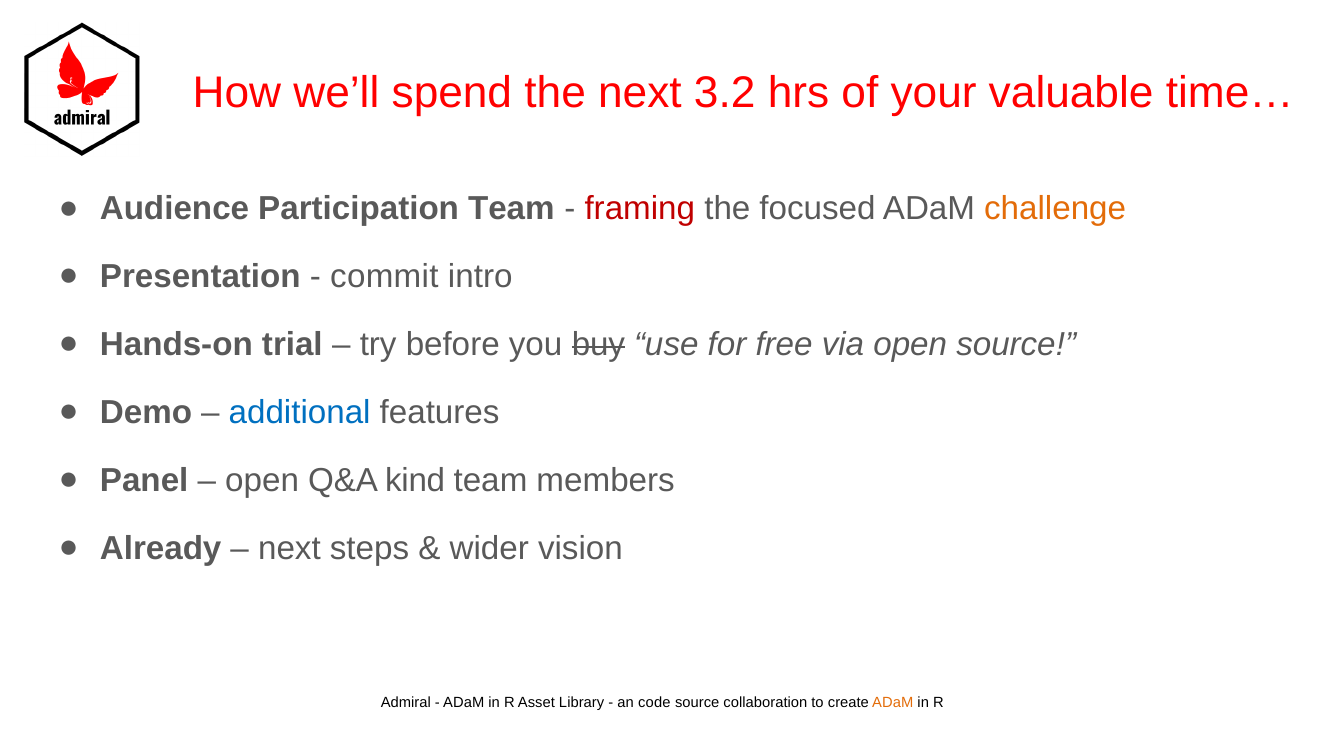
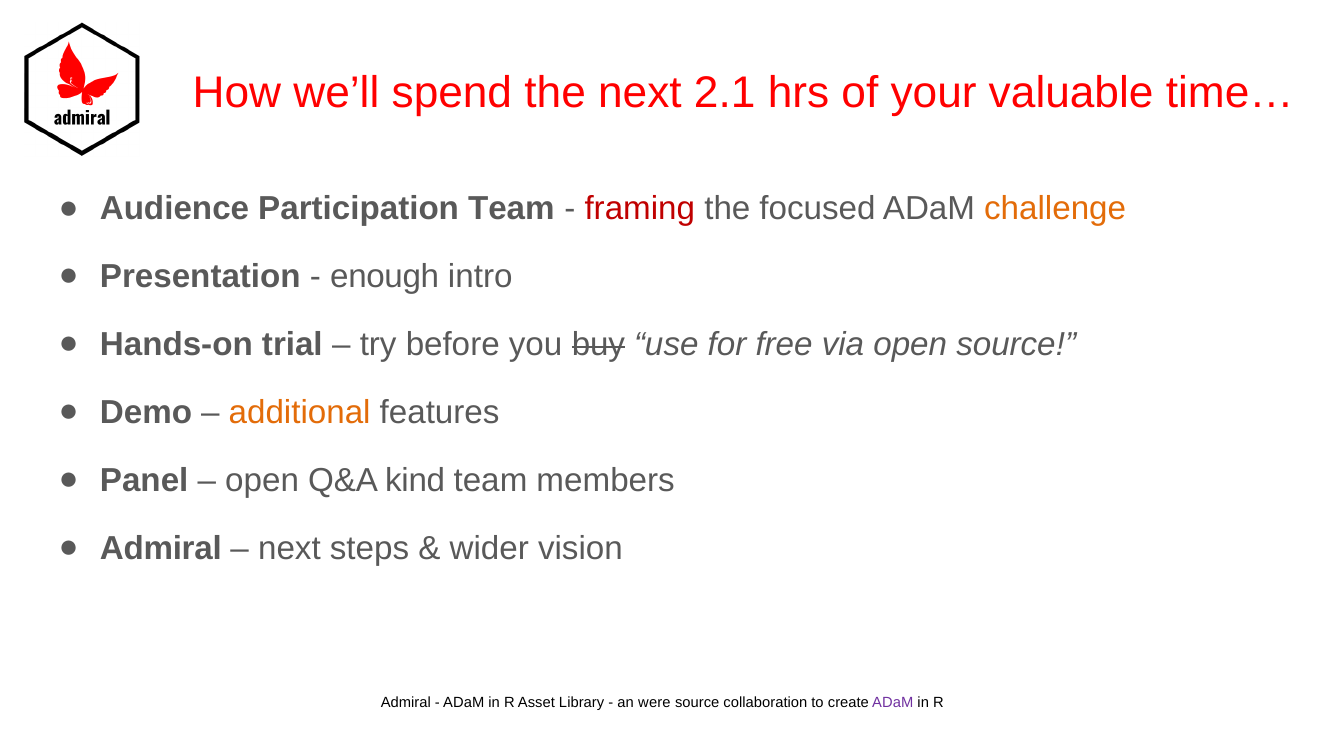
3.2: 3.2 -> 2.1
commit: commit -> enough
additional colour: blue -> orange
Already at (161, 548): Already -> Admiral
code: code -> were
ADaM at (893, 702) colour: orange -> purple
